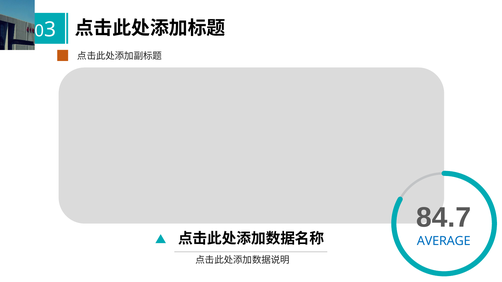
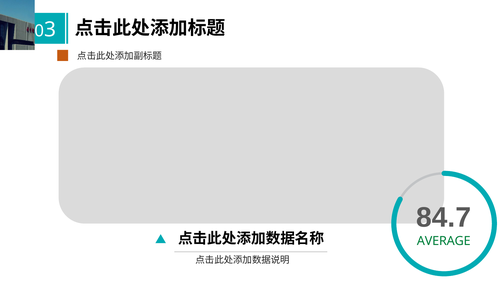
AVERAGE colour: blue -> green
